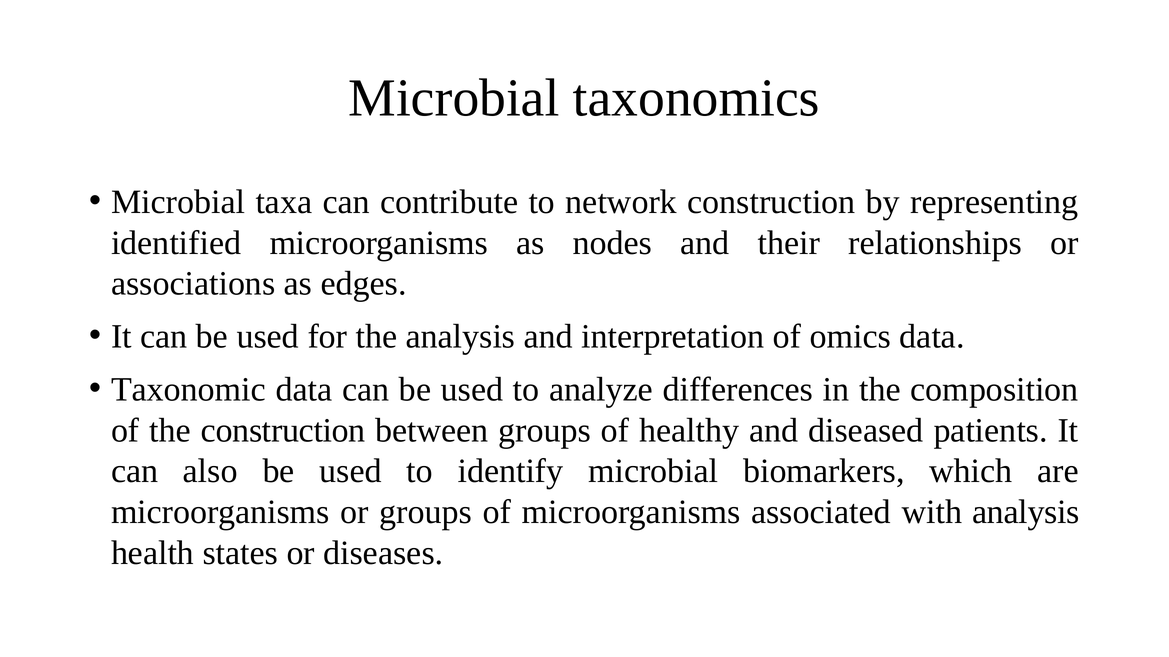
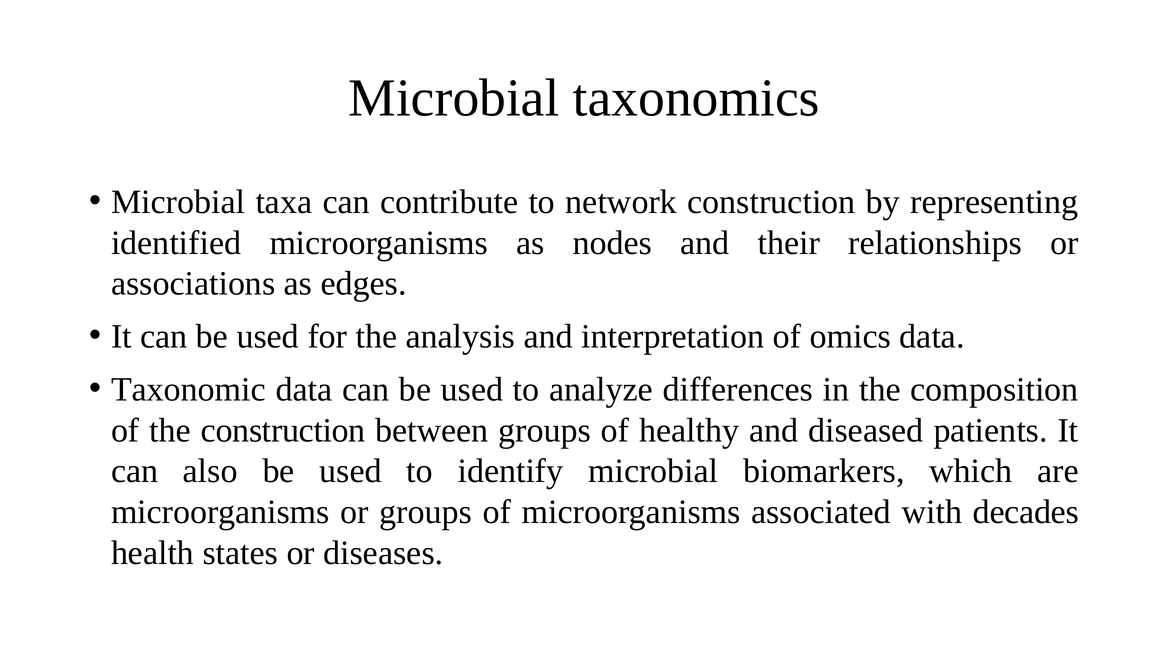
with analysis: analysis -> decades
